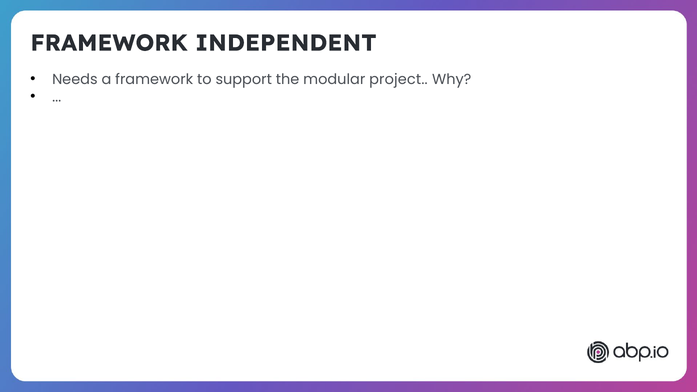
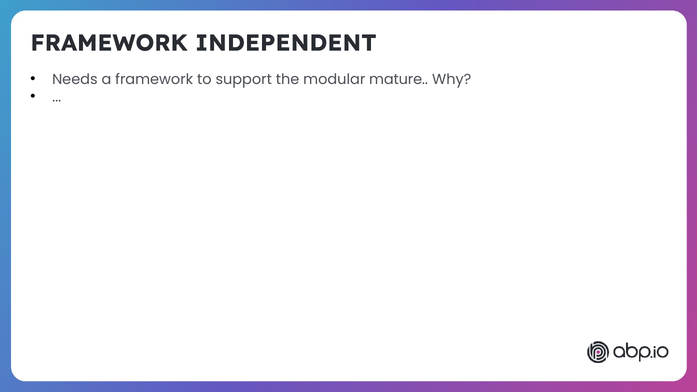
project: project -> mature
